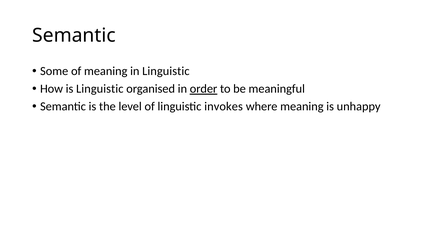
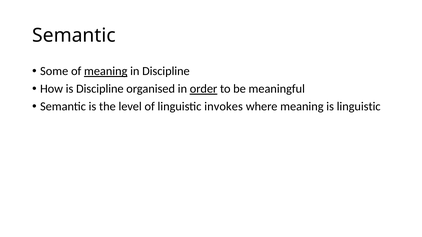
meaning at (106, 71) underline: none -> present
in Linguistic: Linguistic -> Discipline
is Linguistic: Linguistic -> Discipline
is unhappy: unhappy -> linguistic
